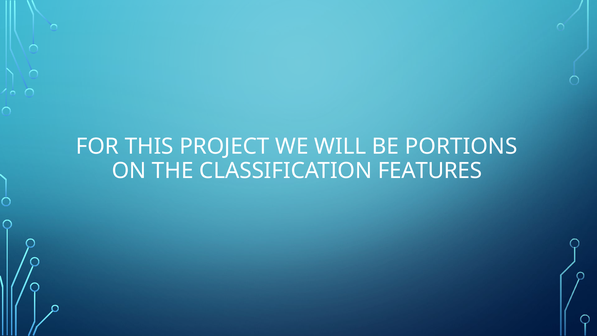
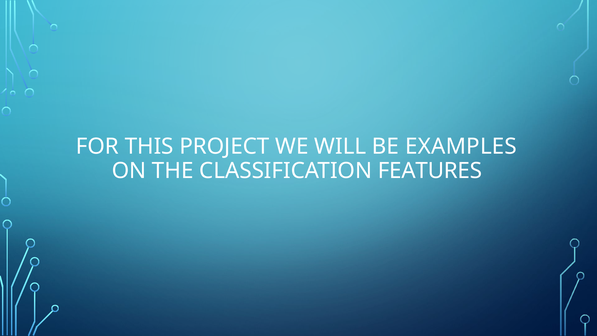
PORTIONS: PORTIONS -> EXAMPLES
